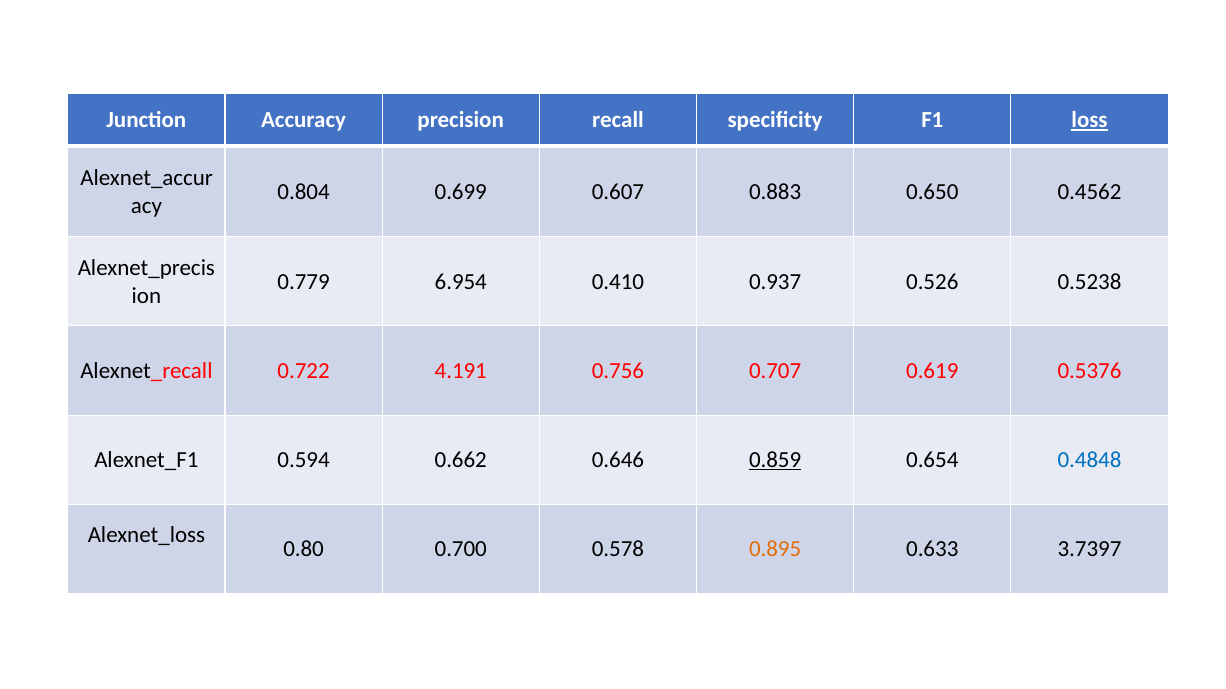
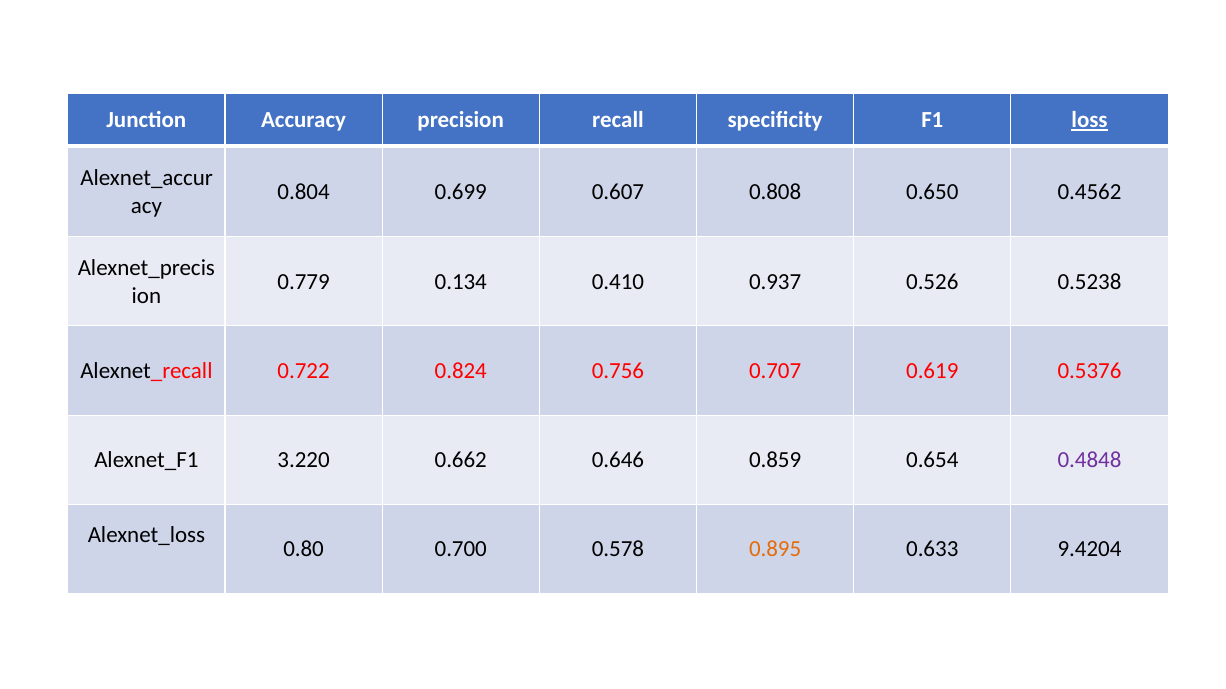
0.883: 0.883 -> 0.808
6.954: 6.954 -> 0.134
4.191: 4.191 -> 0.824
0.594: 0.594 -> 3.220
0.859 underline: present -> none
0.4848 colour: blue -> purple
3.7397: 3.7397 -> 9.4204
